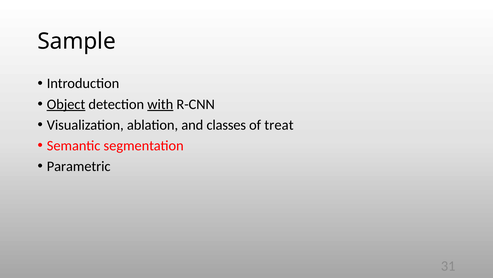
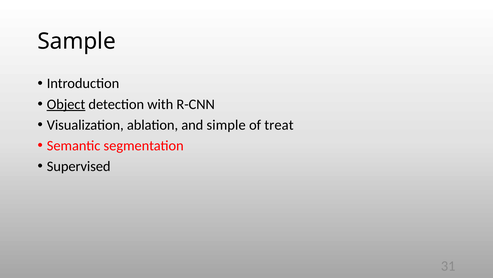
with underline: present -> none
classes: classes -> simple
Parametric: Parametric -> Supervised
